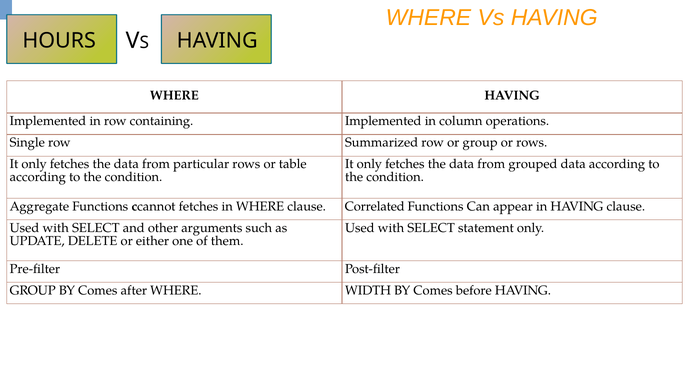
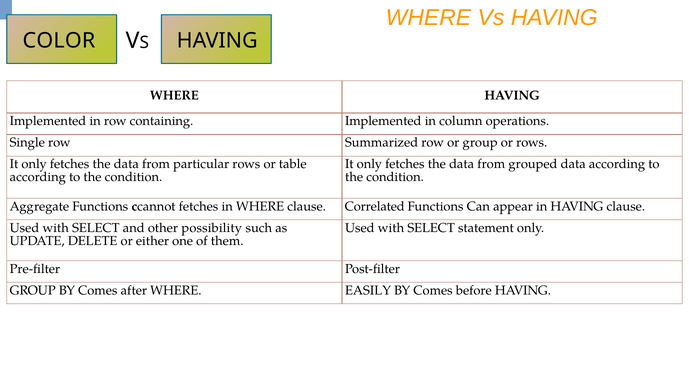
HOURS: HOURS -> COLOR
arguments: arguments -> possibility
WIDTH: WIDTH -> EASILY
